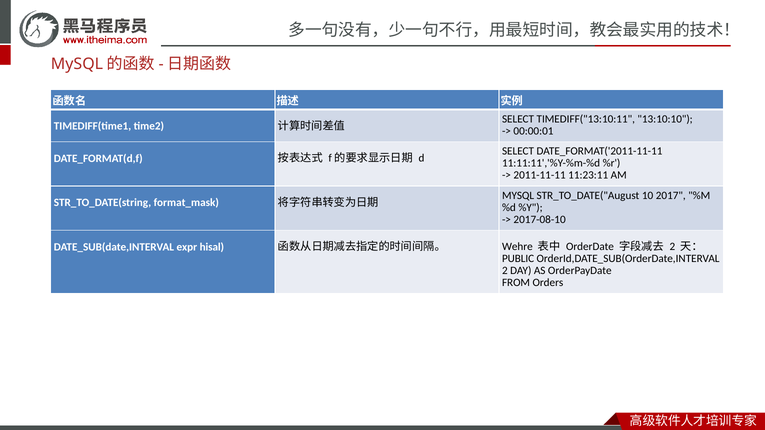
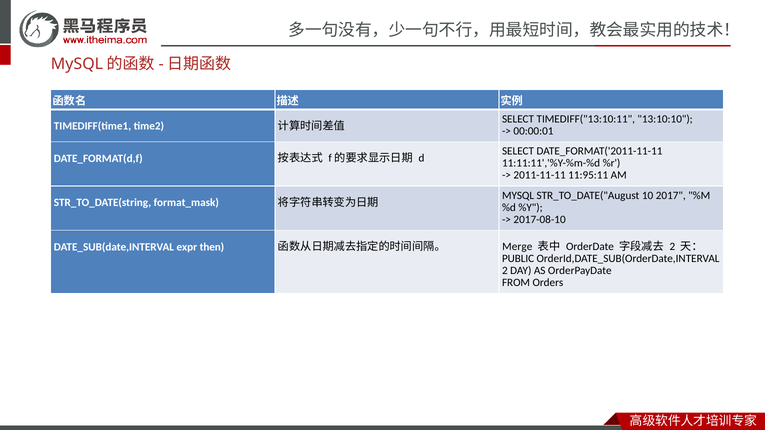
11:23:11: 11:23:11 -> 11:95:11
hisal: hisal -> then
Wehre: Wehre -> Merge
